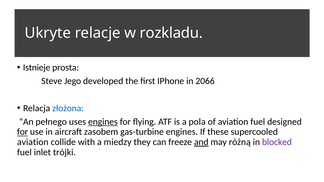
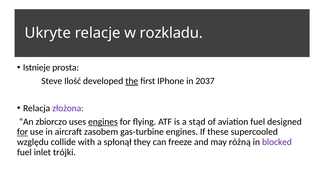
Jego: Jego -> Ilość
the underline: none -> present
2066: 2066 -> 2037
złożona colour: blue -> purple
pełnego: pełnego -> zbiorczo
pola: pola -> stąd
aviation at (33, 142): aviation -> względu
miedzy: miedzy -> spłonął
and underline: present -> none
